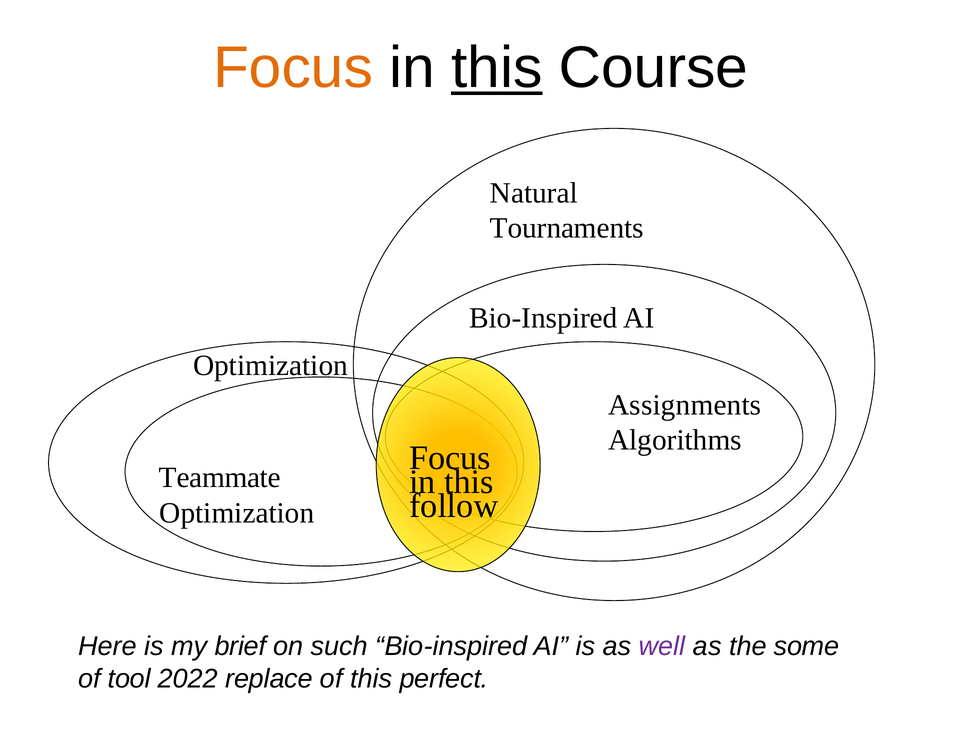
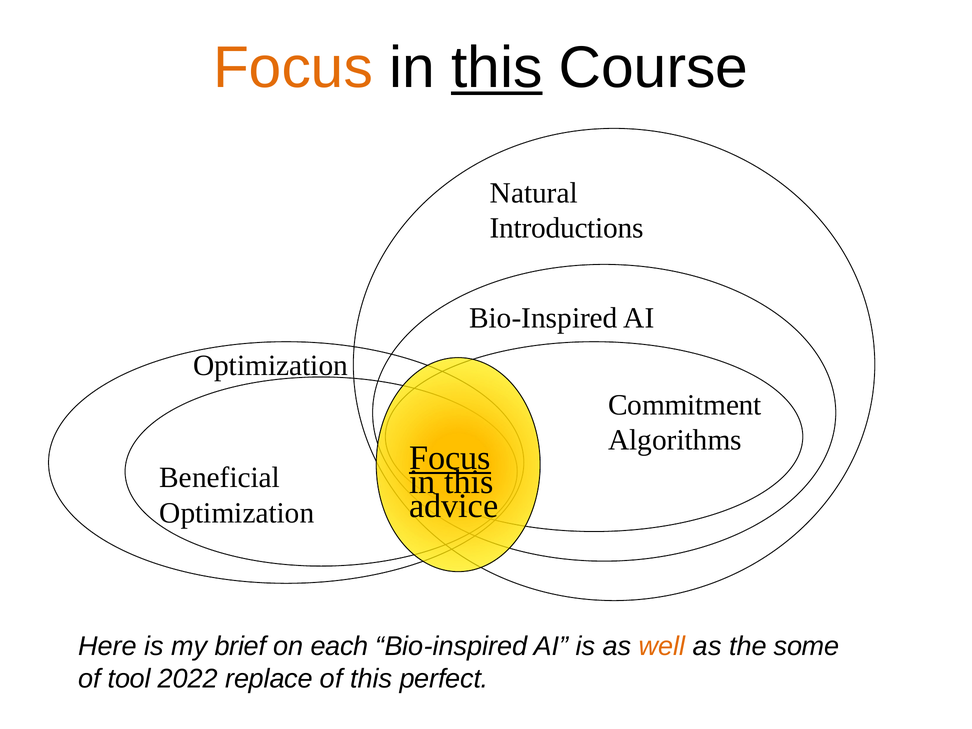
Tournaments: Tournaments -> Introductions
Assignments: Assignments -> Commitment
Focus at (450, 458) underline: none -> present
Teammate: Teammate -> Beneficial
follow: follow -> advice
such: such -> each
well colour: purple -> orange
